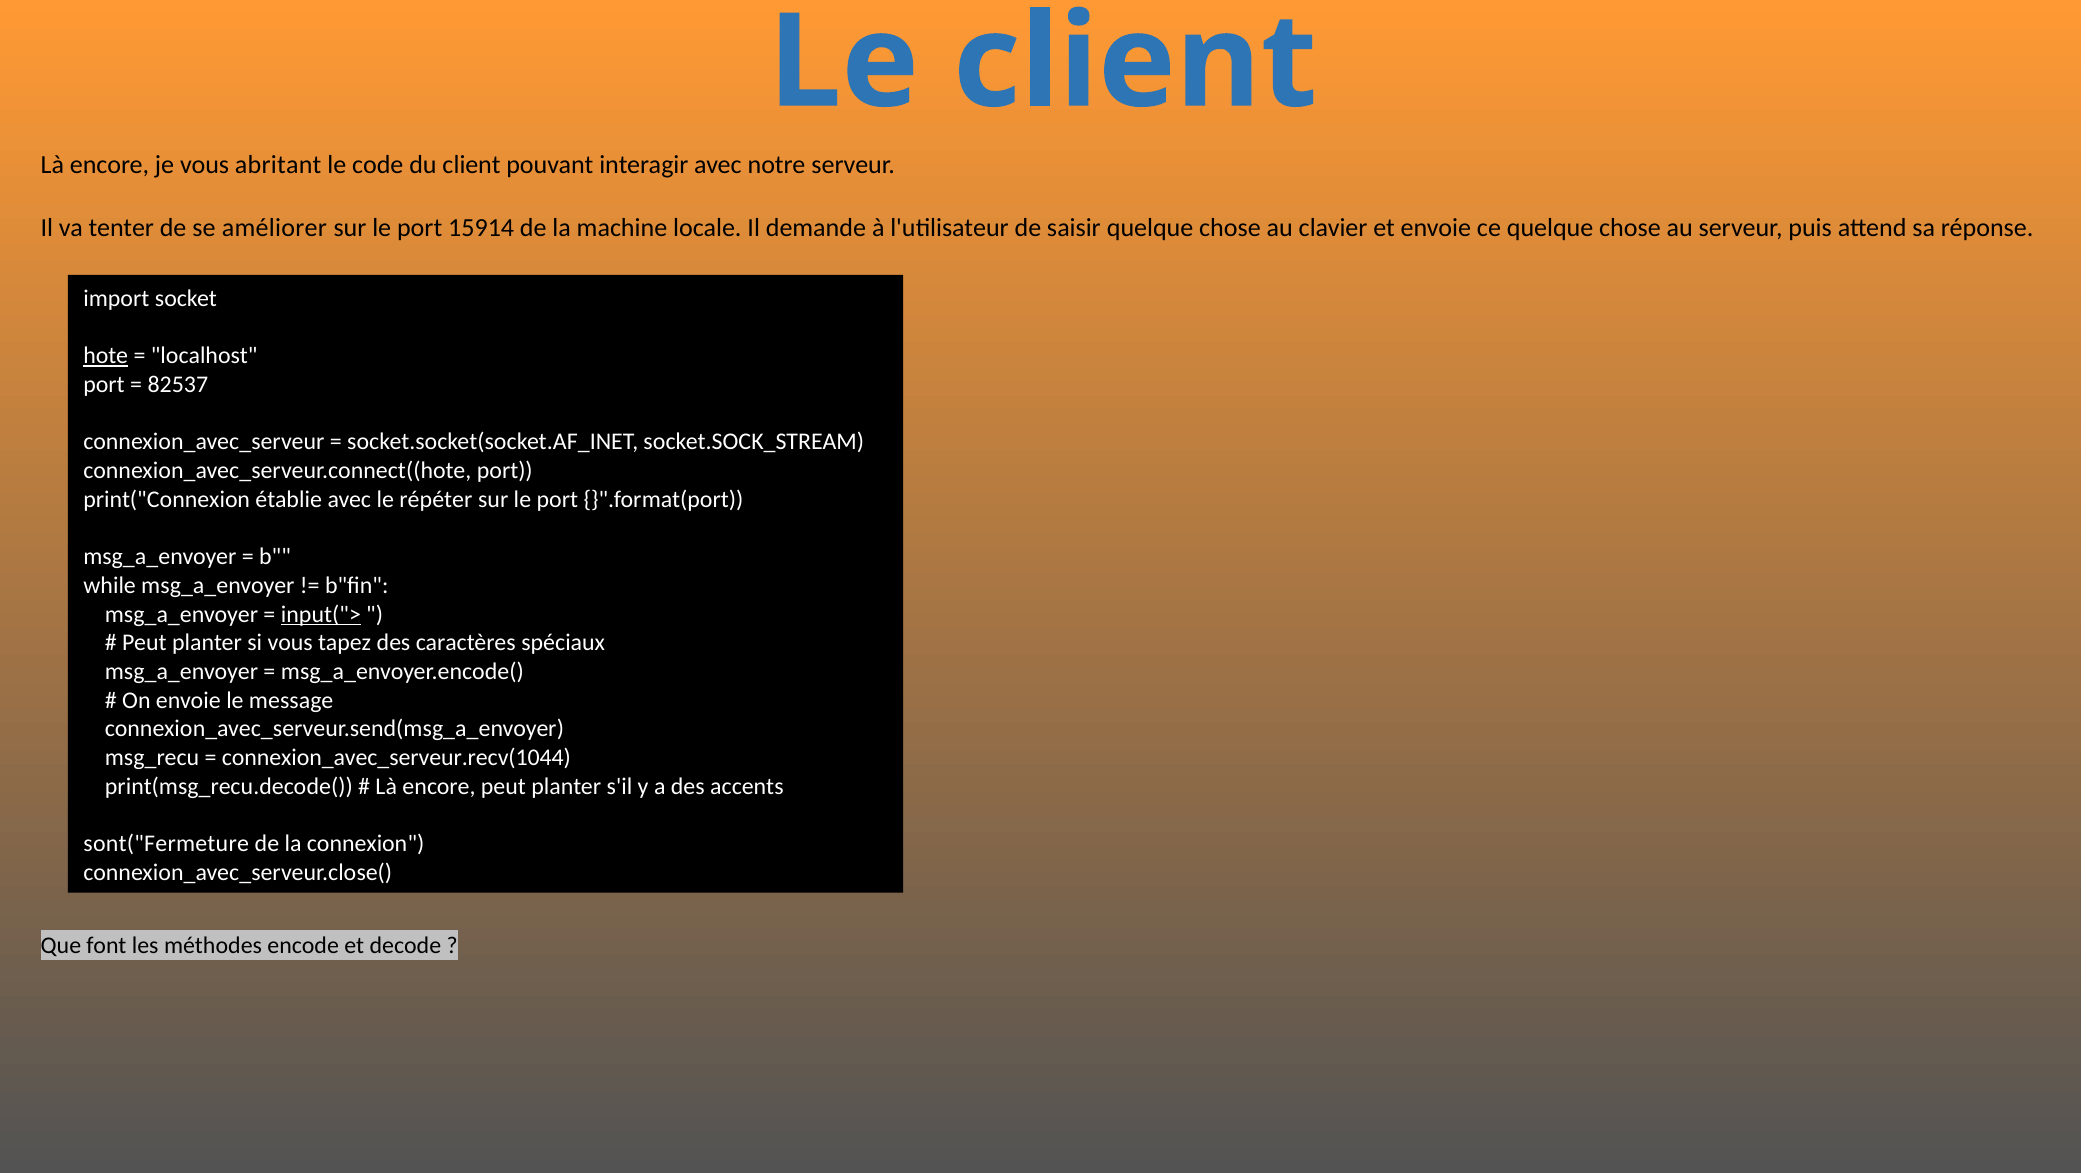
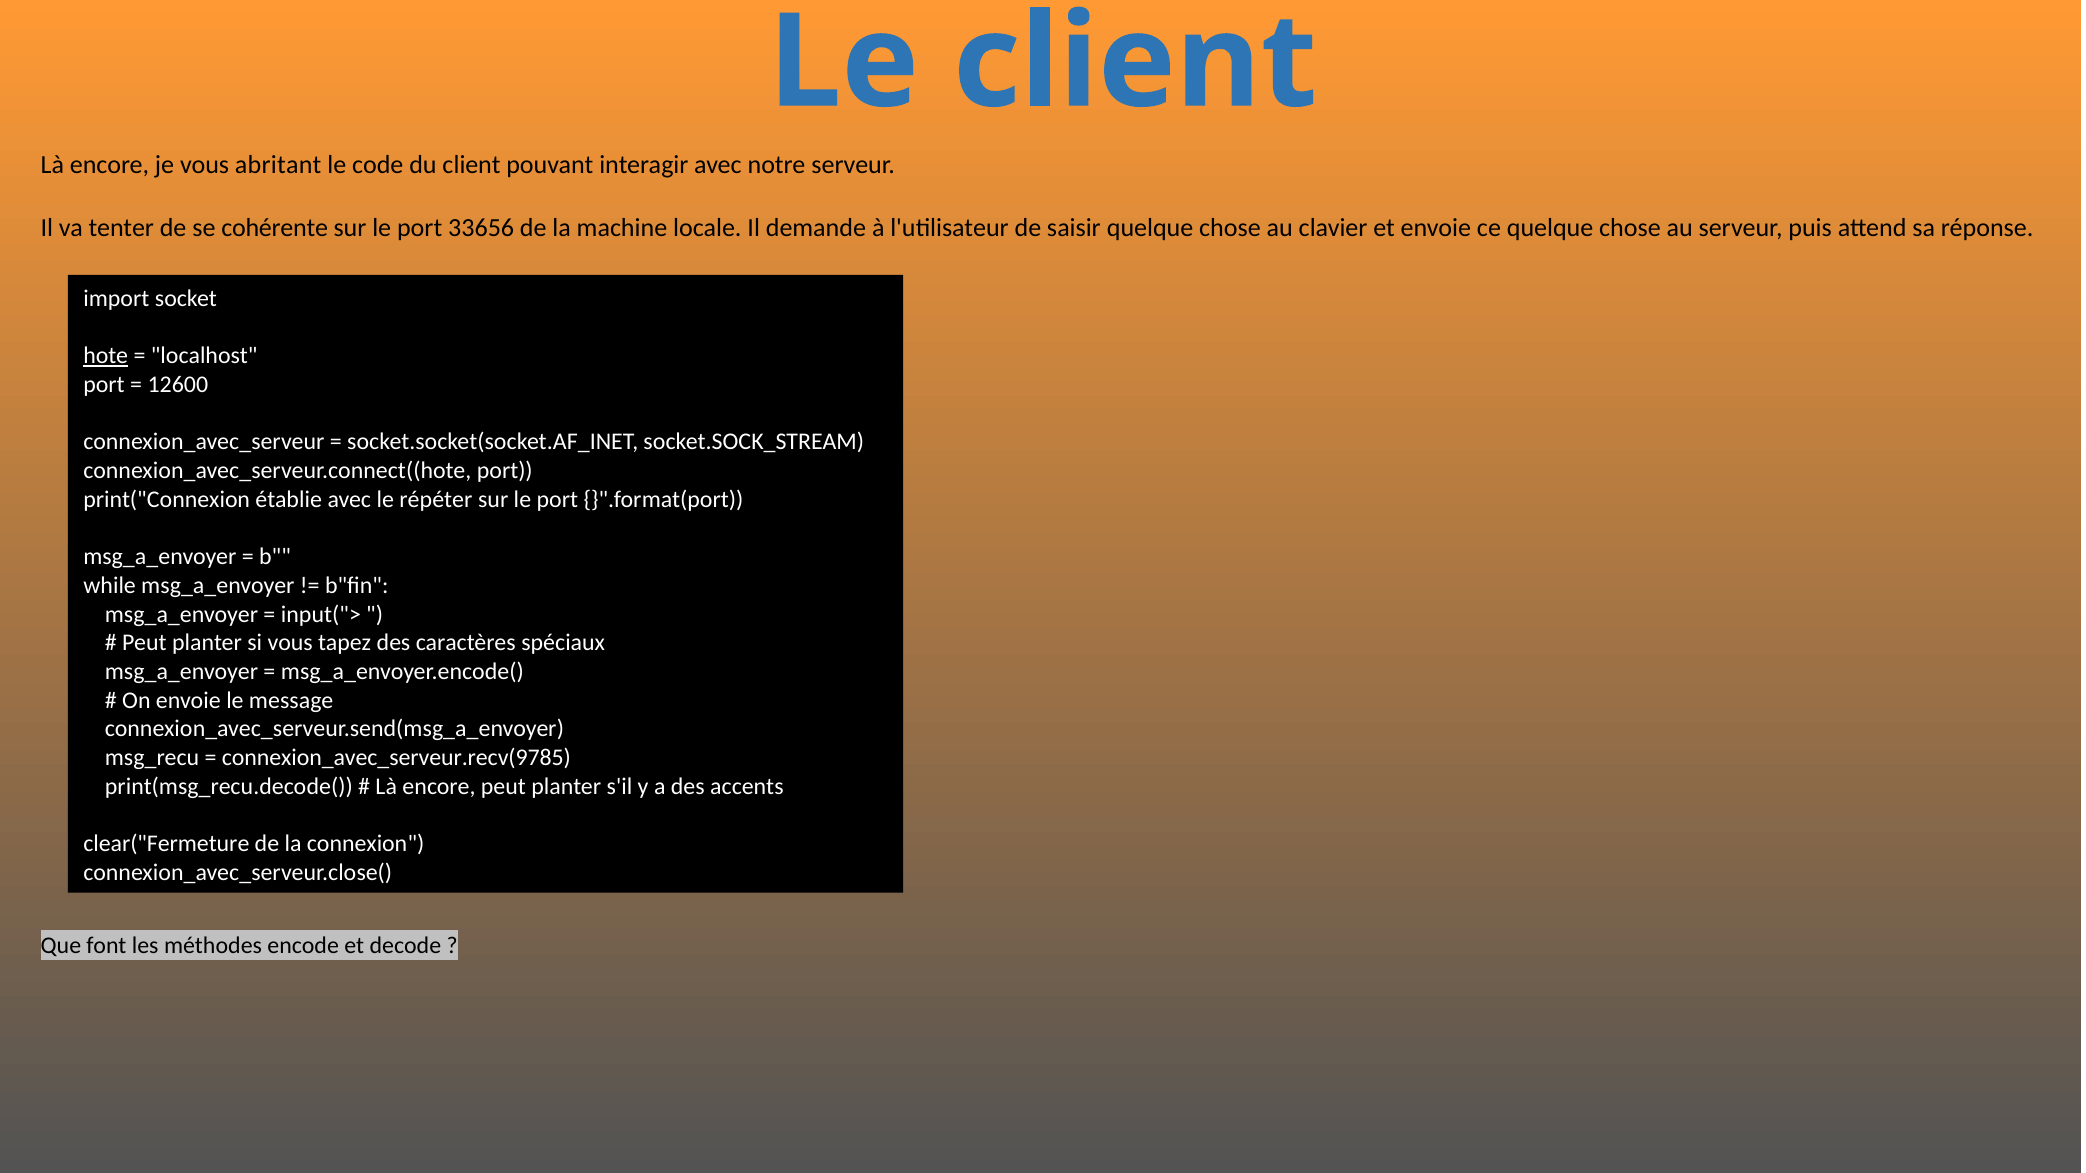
améliorer: améliorer -> cohérente
15914: 15914 -> 33656
82537: 82537 -> 12600
input("> underline: present -> none
connexion_avec_serveur.recv(1044: connexion_avec_serveur.recv(1044 -> connexion_avec_serveur.recv(9785
sont("Fermeture: sont("Fermeture -> clear("Fermeture
